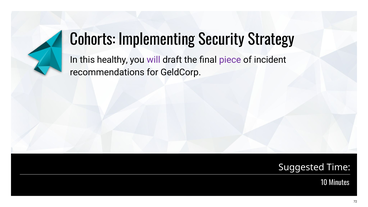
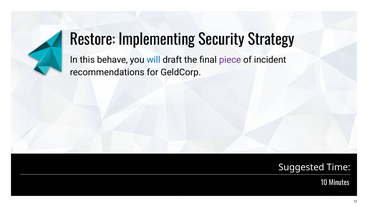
Cohorts: Cohorts -> Restore
healthy: healthy -> behave
will colour: purple -> blue
